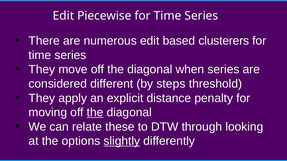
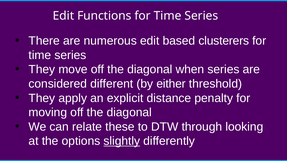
Piecewise: Piecewise -> Functions
steps: steps -> either
the at (95, 113) underline: present -> none
